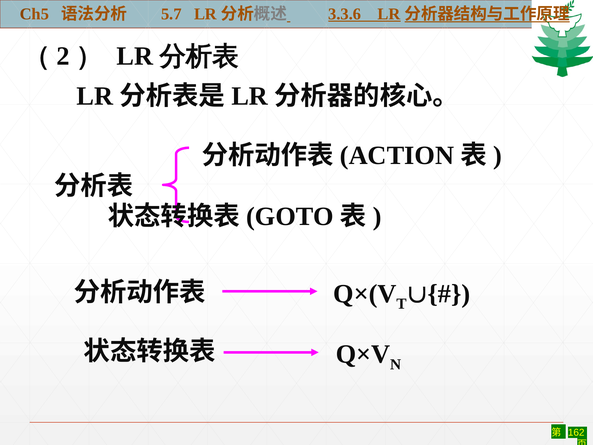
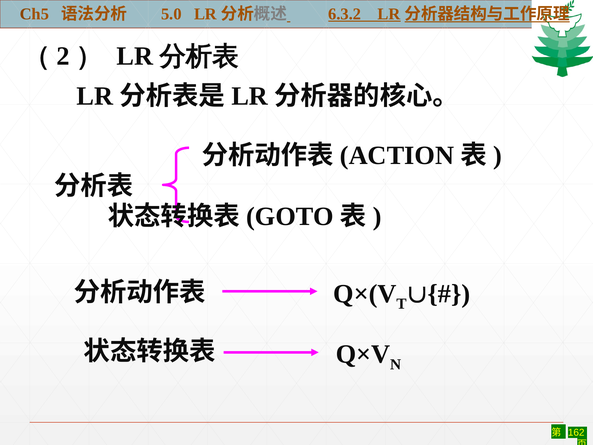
5.7: 5.7 -> 5.0
3.3.6: 3.3.6 -> 6.3.2
